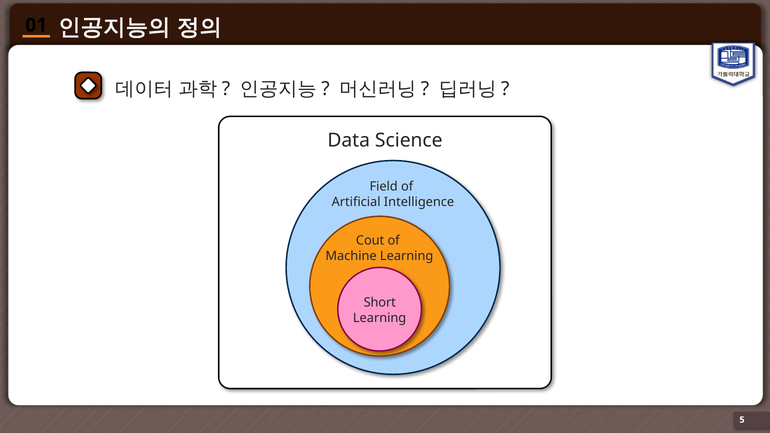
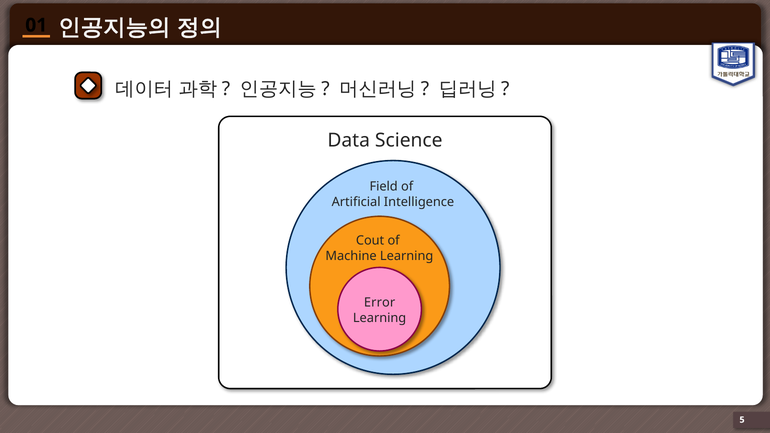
Short: Short -> Error
